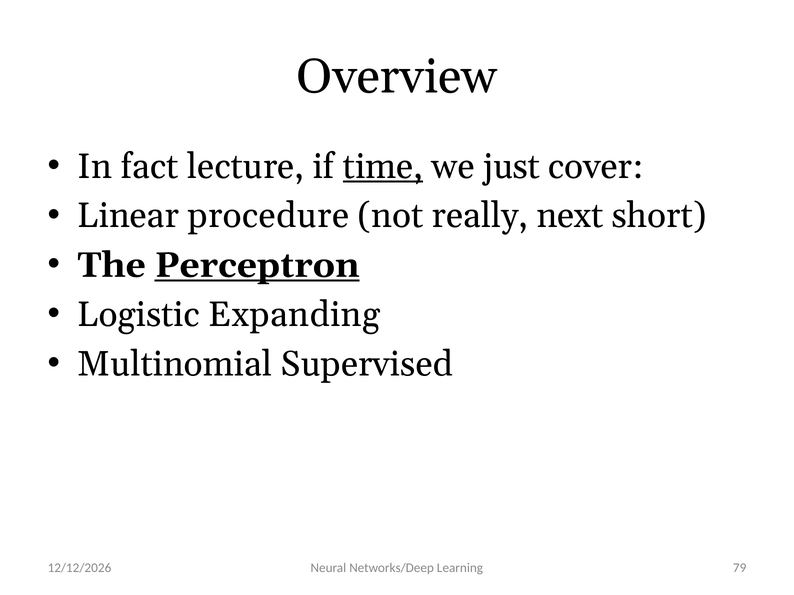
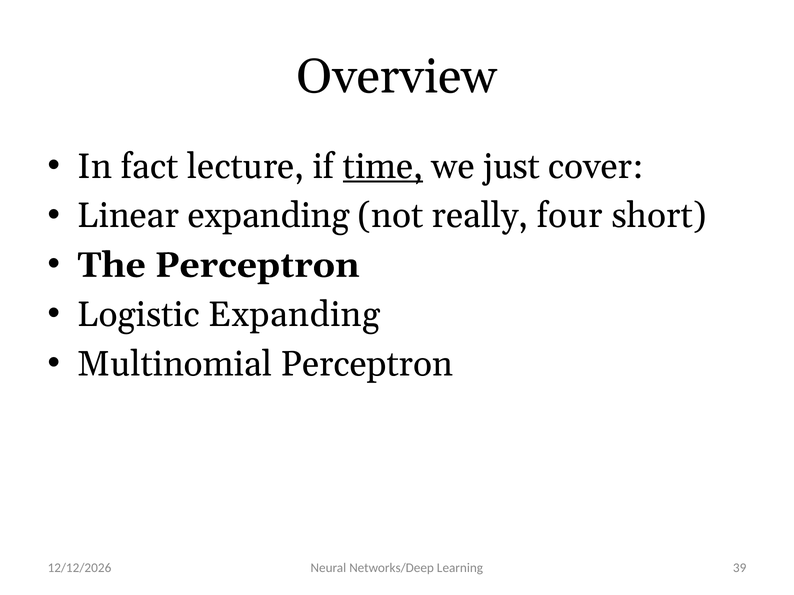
Linear procedure: procedure -> expanding
next: next -> four
Perceptron at (257, 265) underline: present -> none
Multinomial Supervised: Supervised -> Perceptron
79: 79 -> 39
